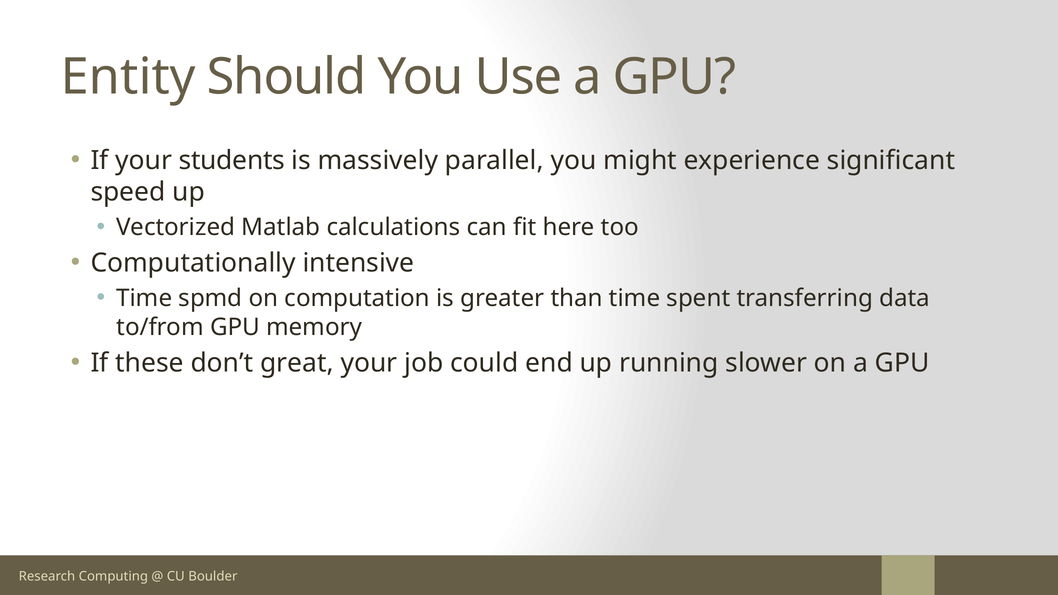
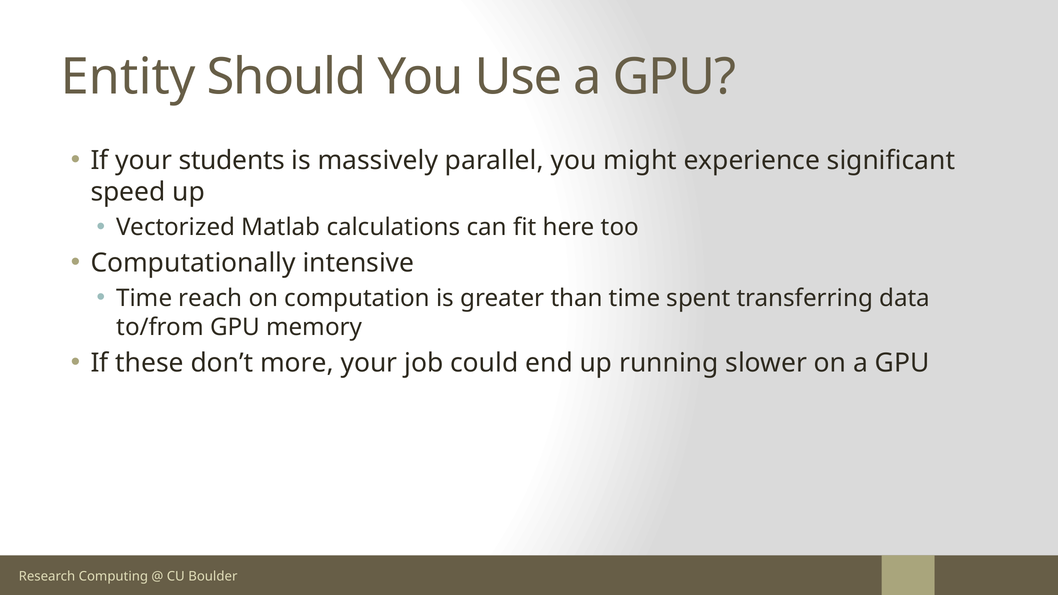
spmd: spmd -> reach
great: great -> more
